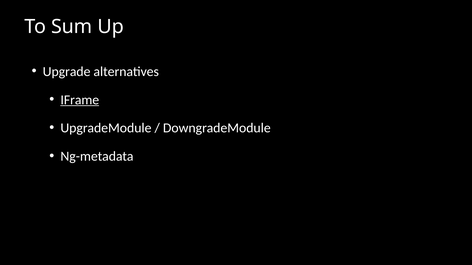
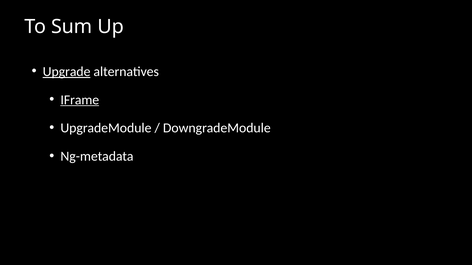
Upgrade underline: none -> present
